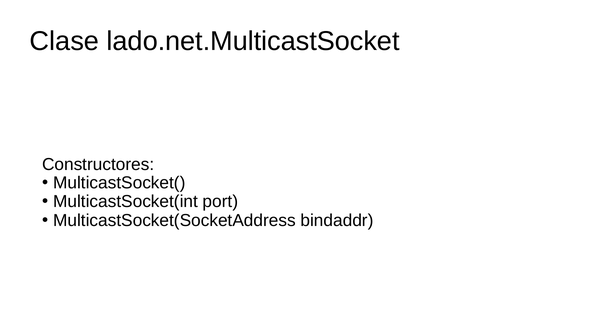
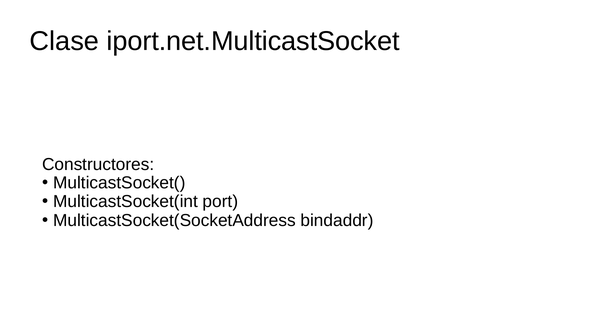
lado.net.MulticastSocket: lado.net.MulticastSocket -> iport.net.MulticastSocket
